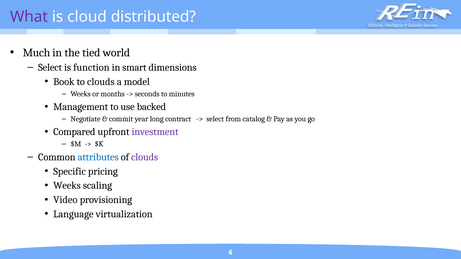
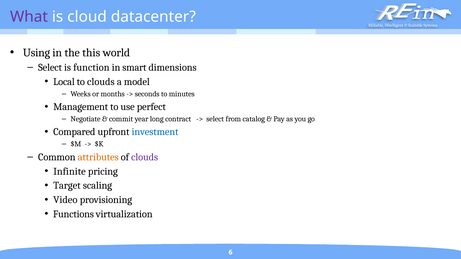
distributed: distributed -> datacenter
Much: Much -> Using
tied: tied -> this
Book: Book -> Local
backed: backed -> perfect
investment colour: purple -> blue
attributes colour: blue -> orange
Specific: Specific -> Infinite
Weeks at (67, 186): Weeks -> Target
Language: Language -> Functions
